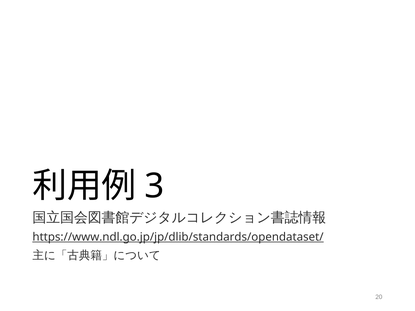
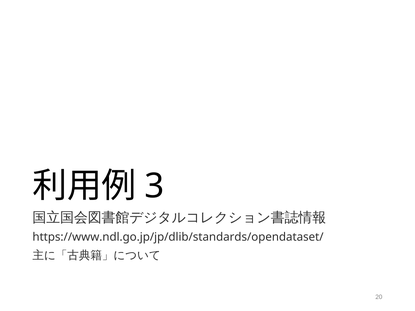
https://www.ndl.go.jp/jp/dlib/standards/opendataset/ underline: present -> none
